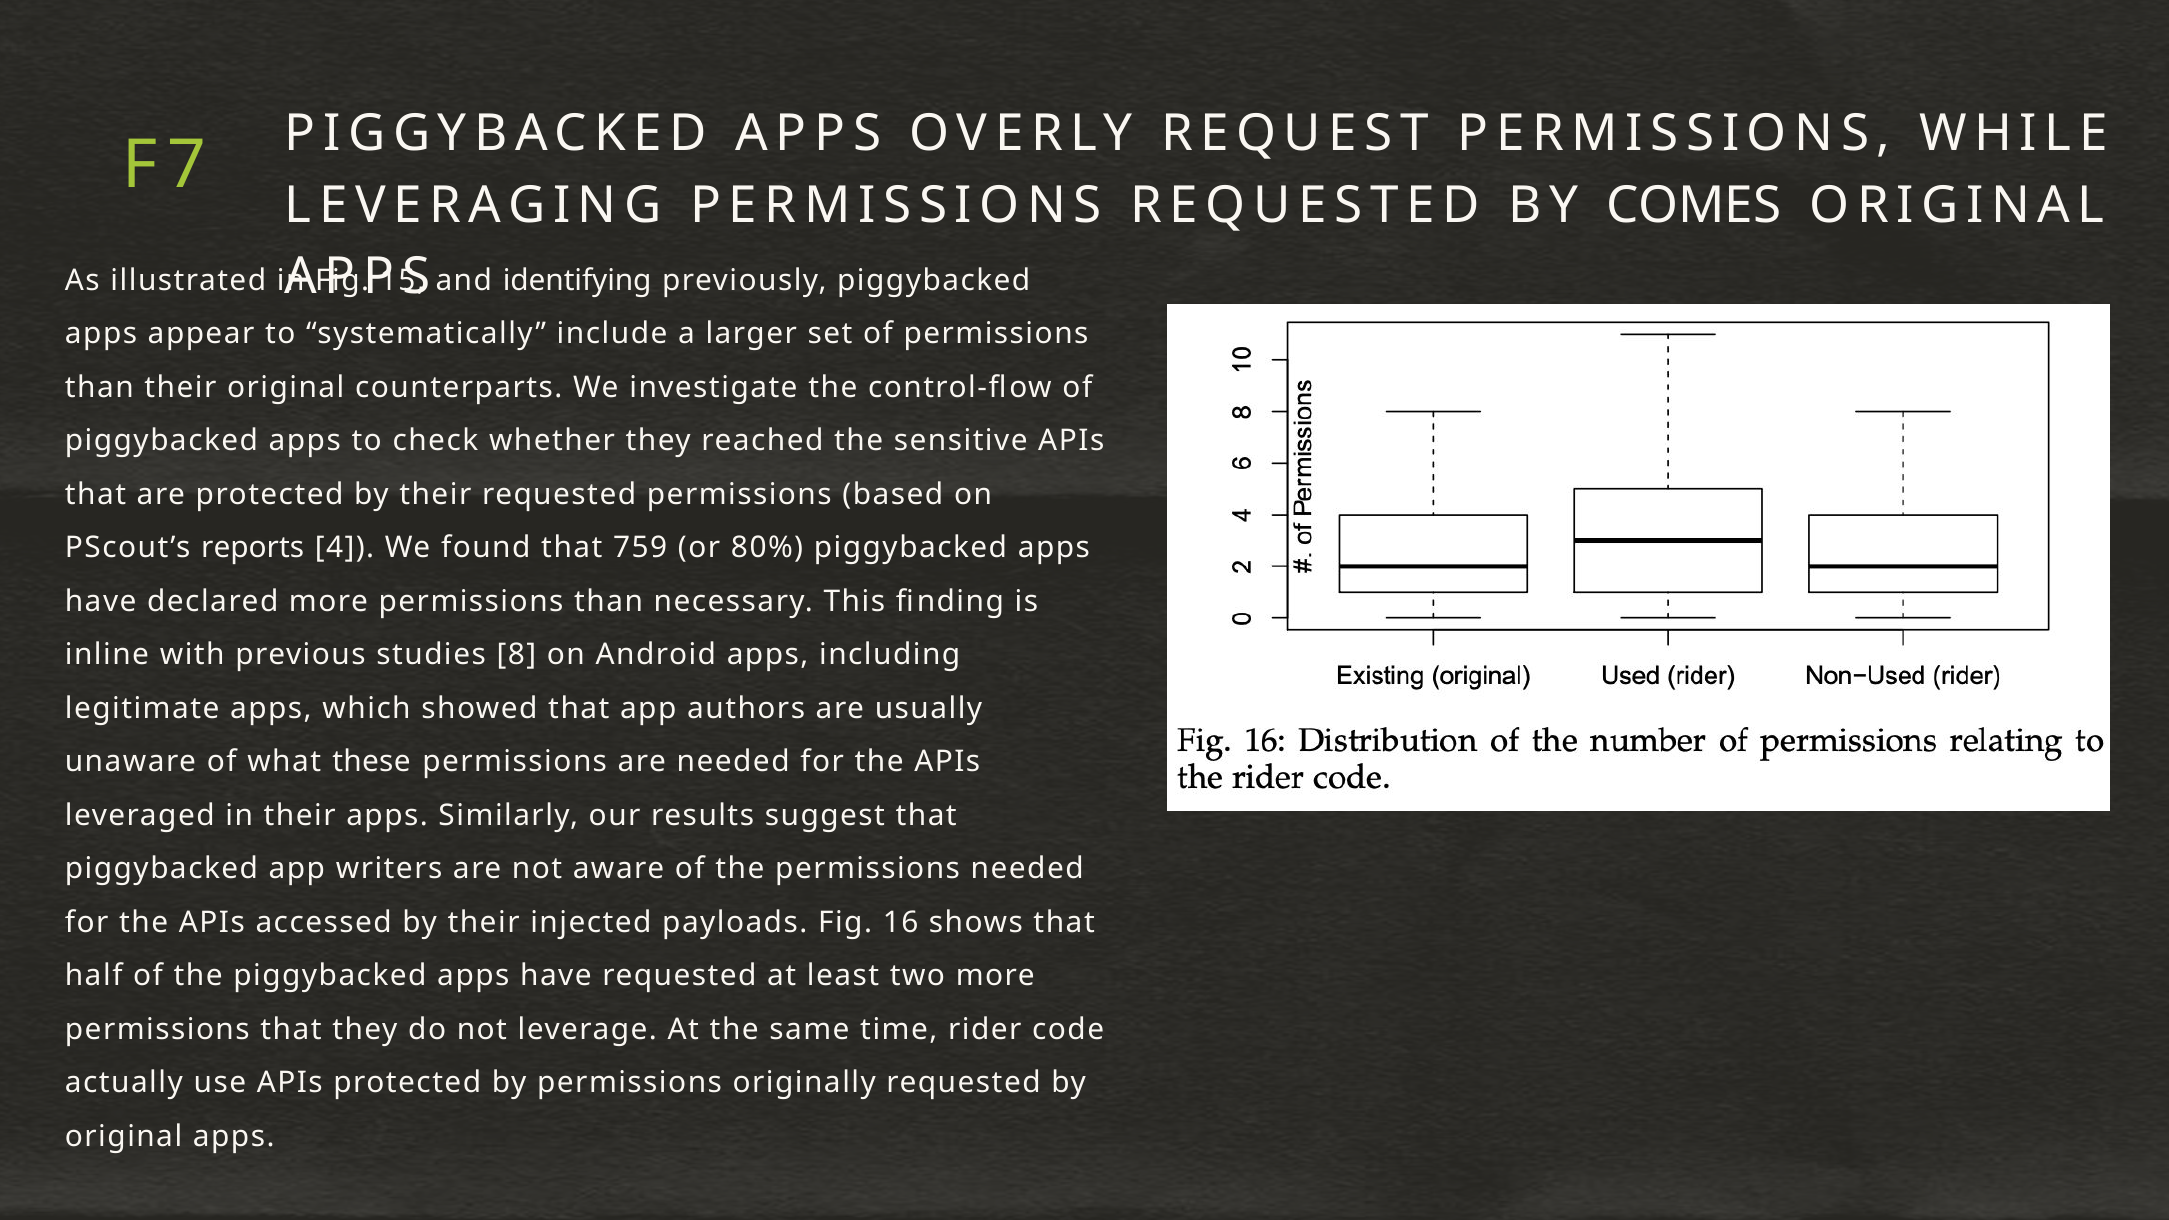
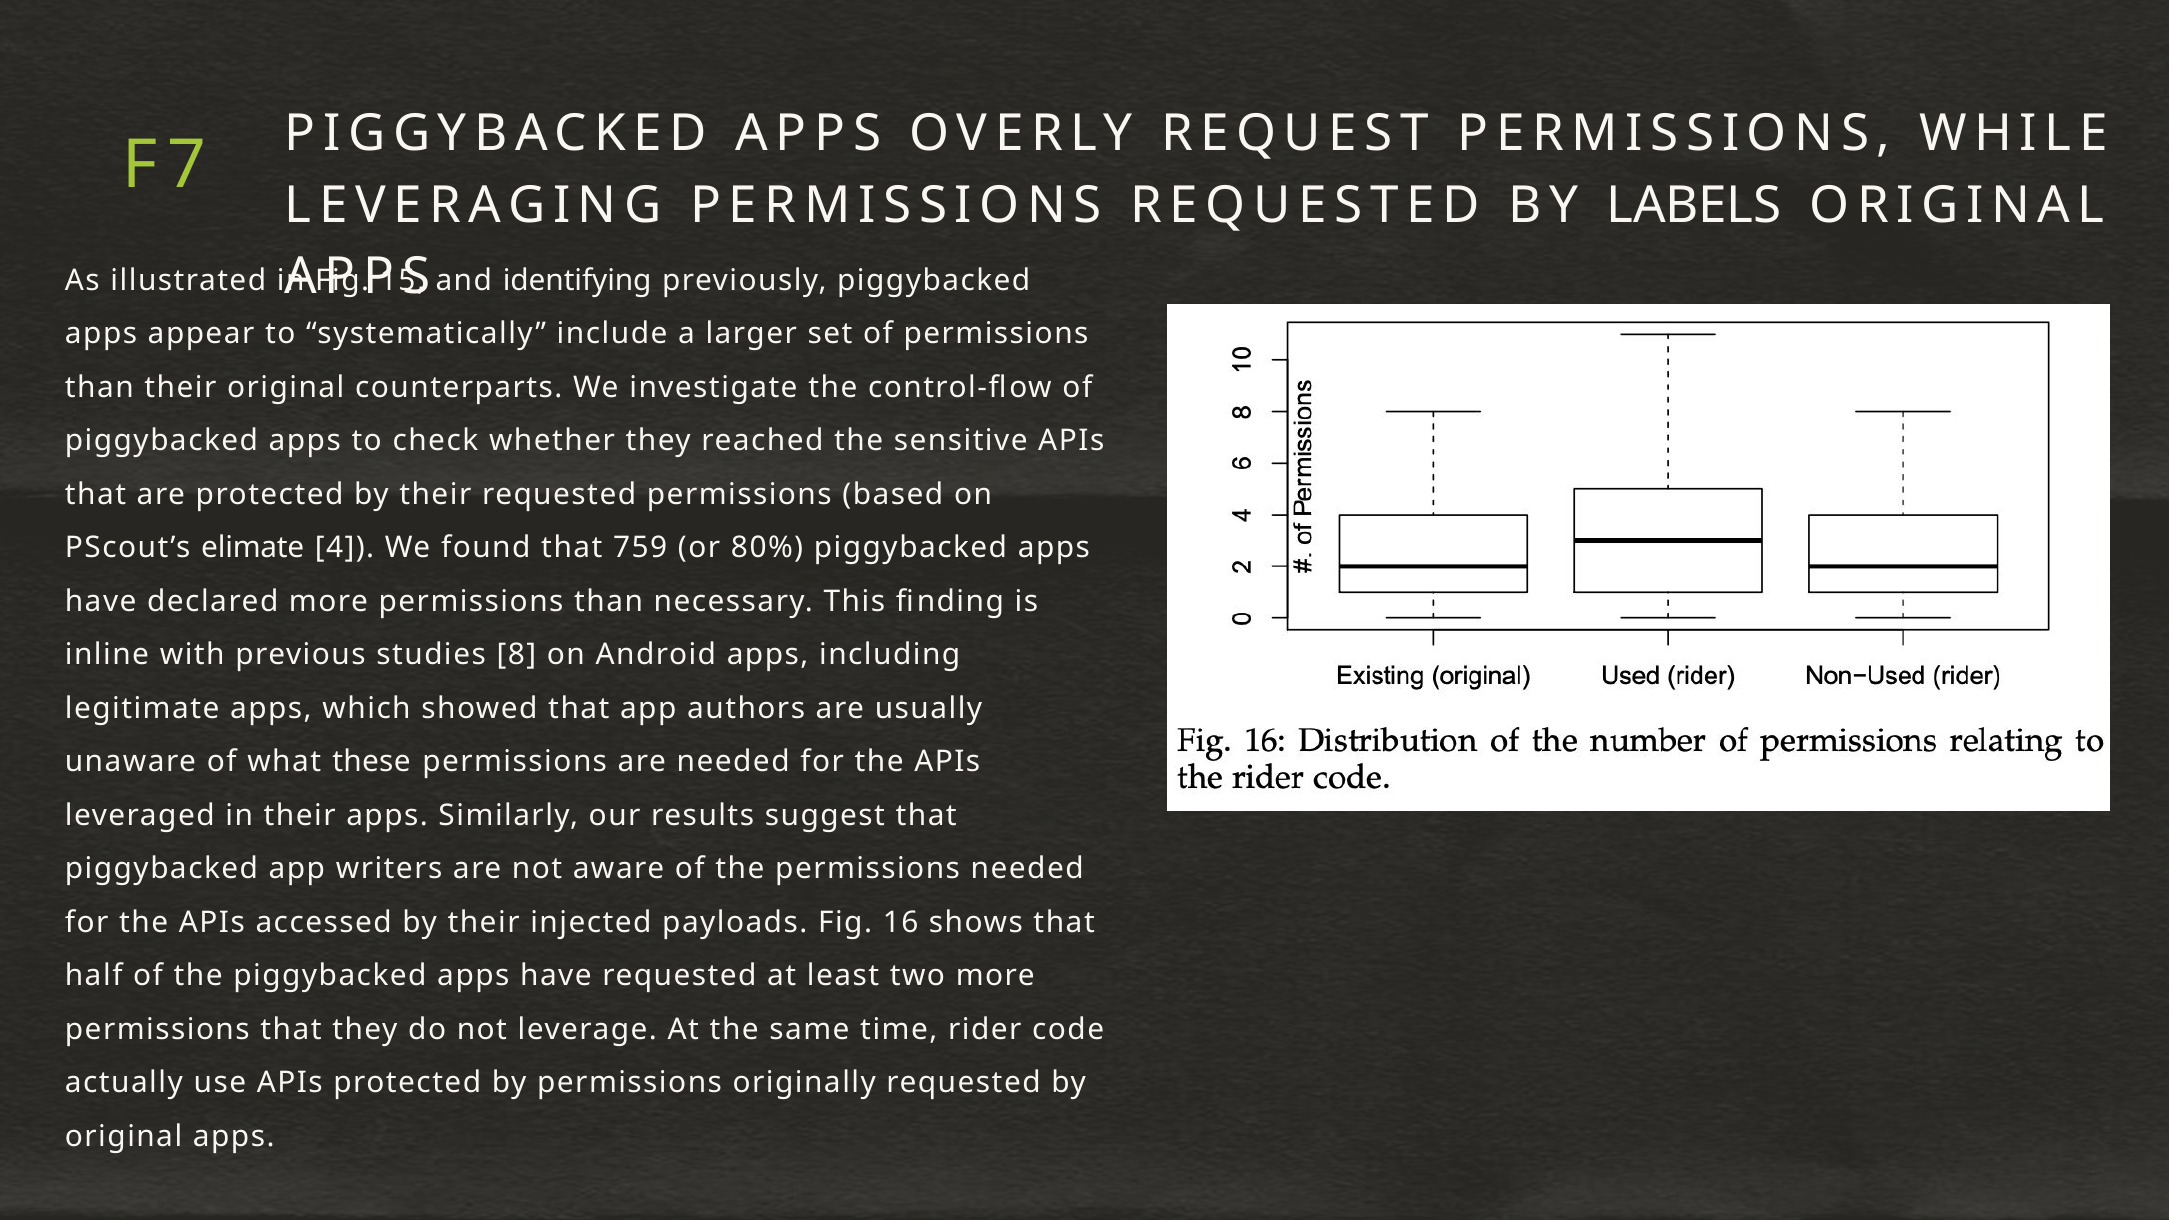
COMES: COMES -> LABELS
reports: reports -> elimate
